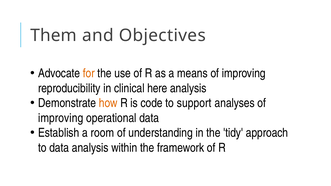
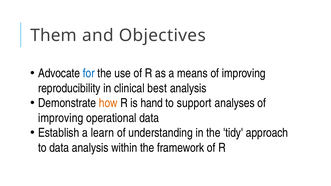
for colour: orange -> blue
here: here -> best
code: code -> hand
room: room -> learn
